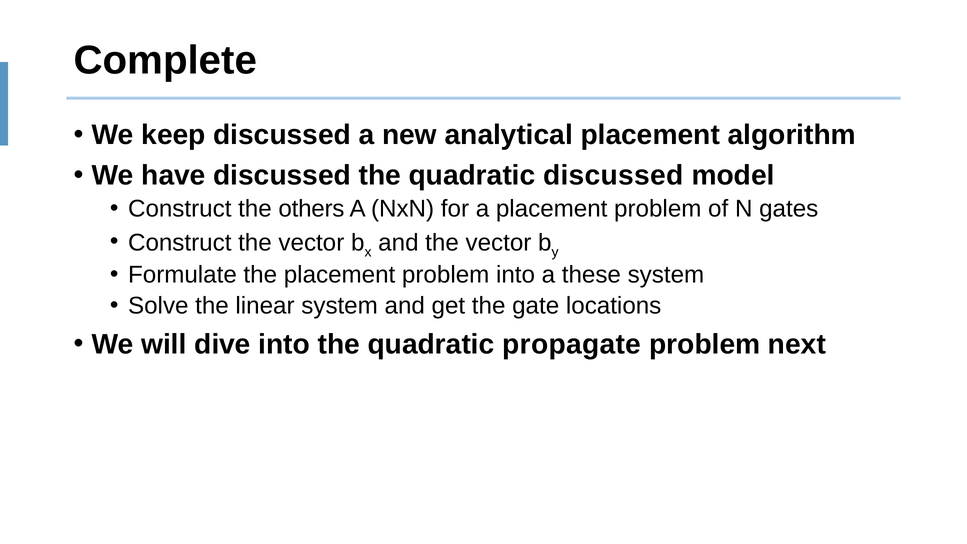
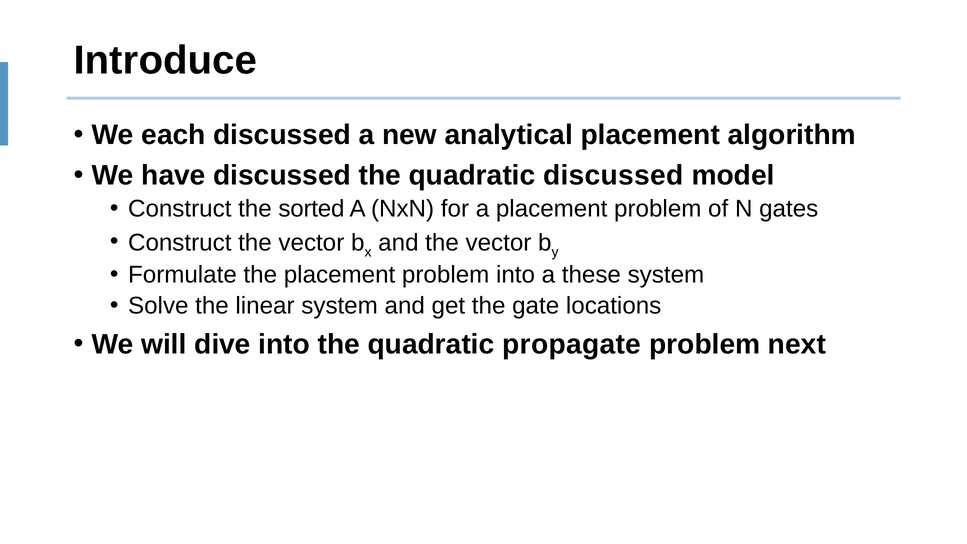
Complete: Complete -> Introduce
keep: keep -> each
others: others -> sorted
